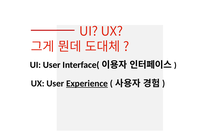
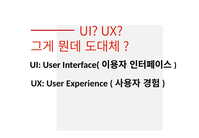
Experience underline: present -> none
